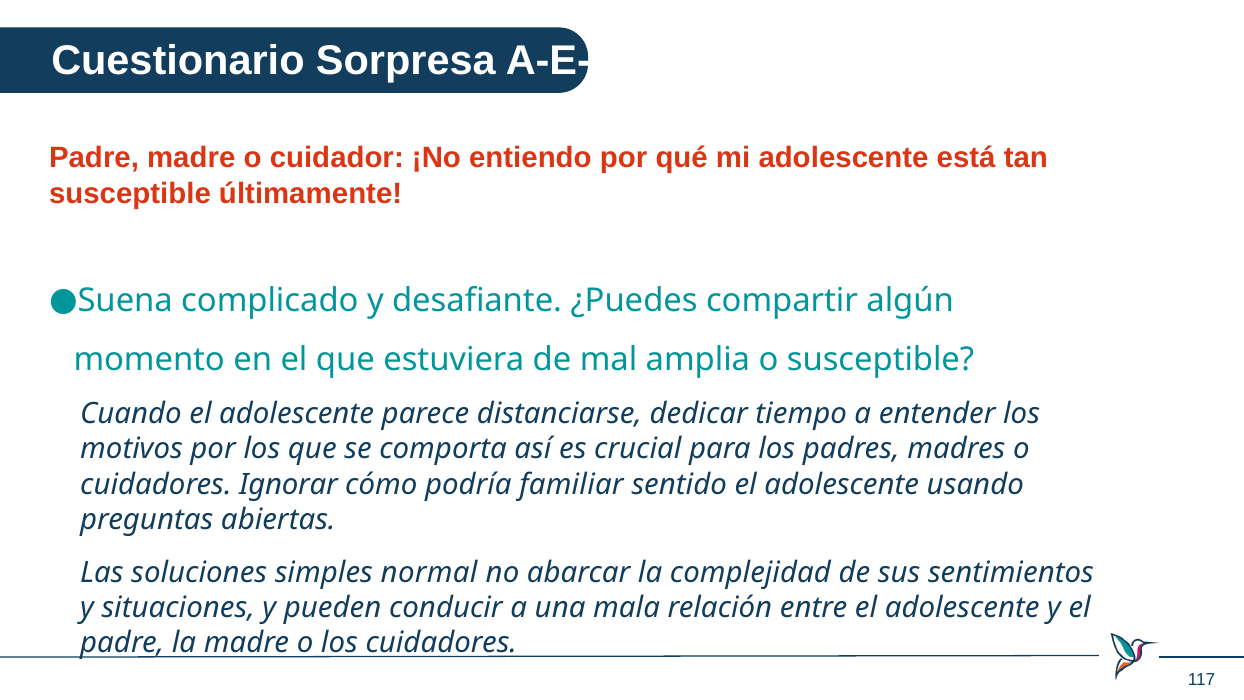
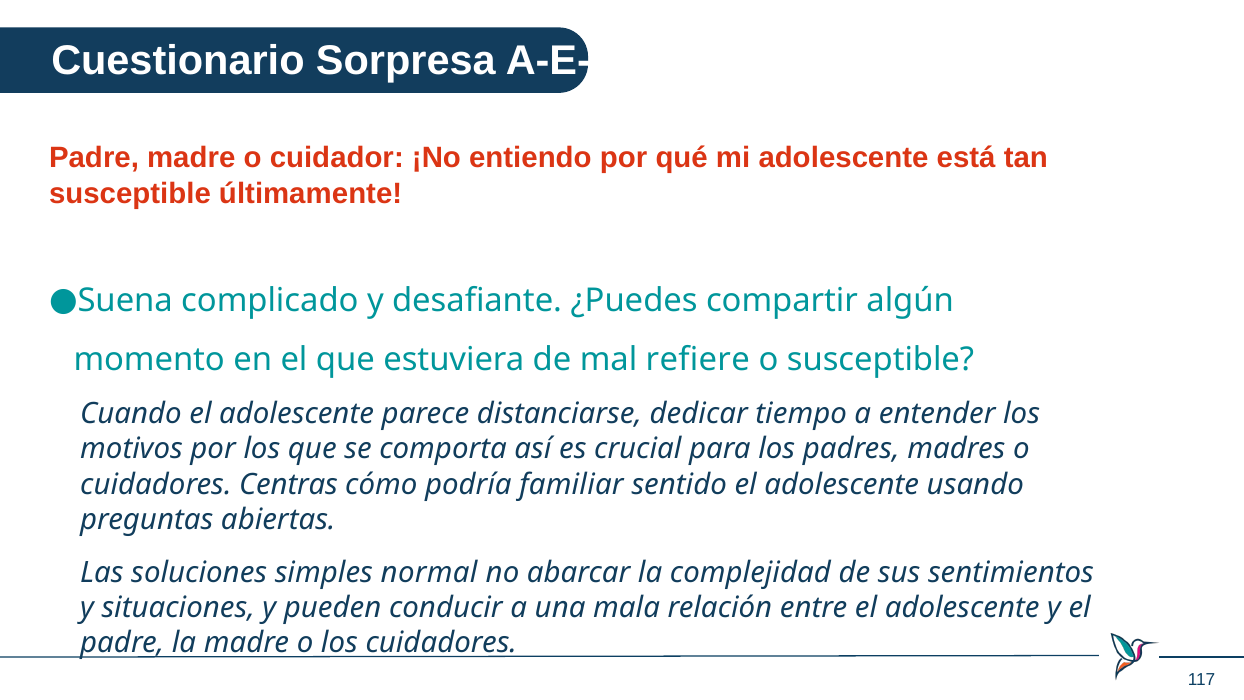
amplia: amplia -> refiere
Ignorar: Ignorar -> Centras
